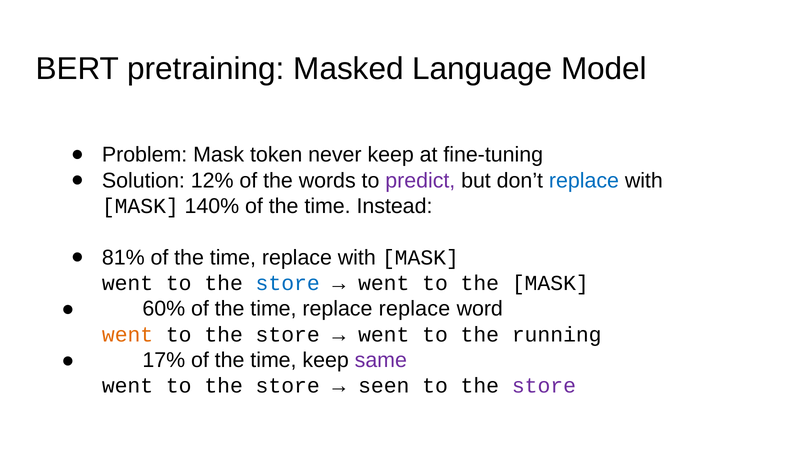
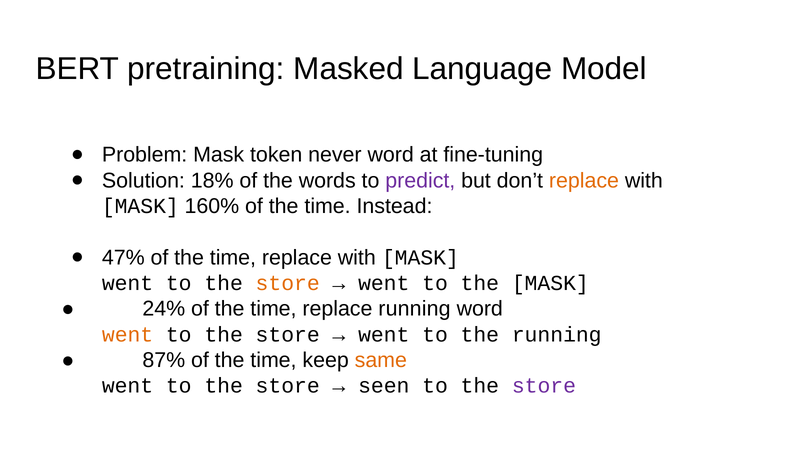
never keep: keep -> word
12%: 12% -> 18%
replace at (584, 181) colour: blue -> orange
140%: 140% -> 160%
81%: 81% -> 47%
store at (288, 283) colour: blue -> orange
60%: 60% -> 24%
replace replace: replace -> running
17%: 17% -> 87%
same colour: purple -> orange
